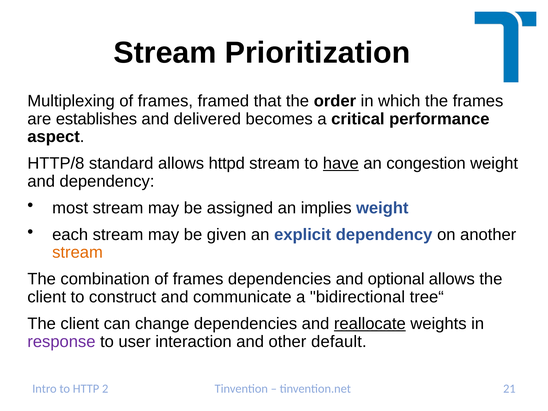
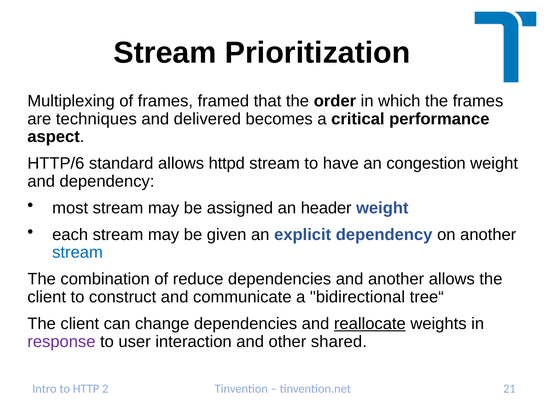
establishes: establishes -> techniques
HTTP/8: HTTP/8 -> HTTP/6
have underline: present -> none
implies: implies -> header
stream at (78, 252) colour: orange -> blue
combination of frames: frames -> reduce
and optional: optional -> another
default: default -> shared
